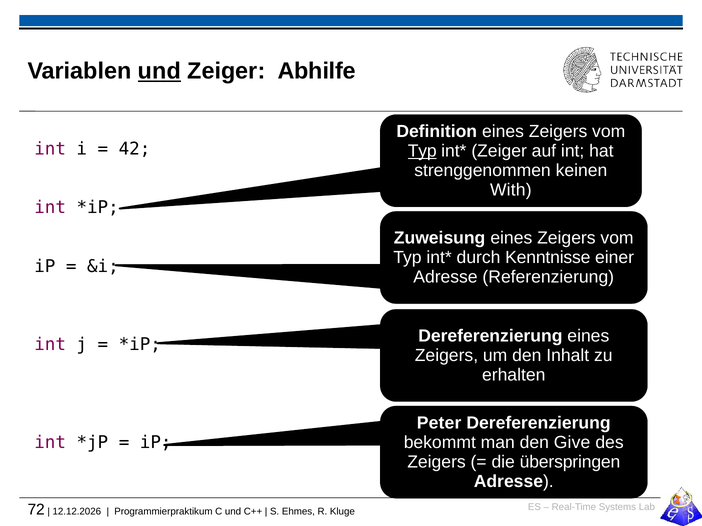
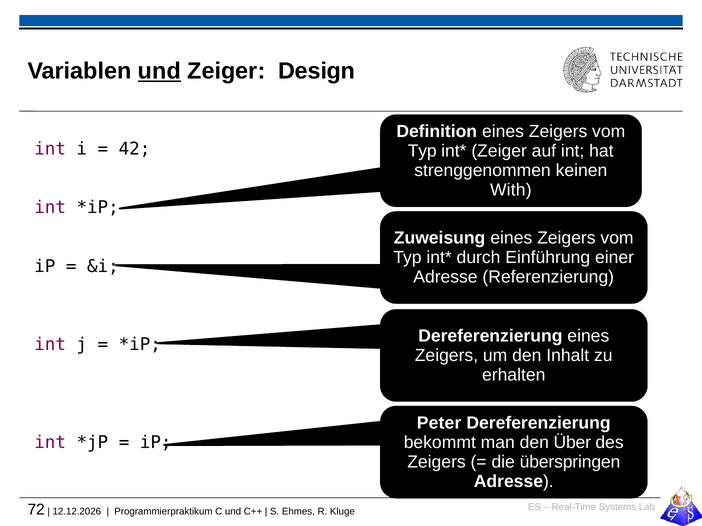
Abhilfe: Abhilfe -> Design
Typ at (422, 151) underline: present -> none
Kenntnisse: Kenntnisse -> Einführung
Give: Give -> Über
